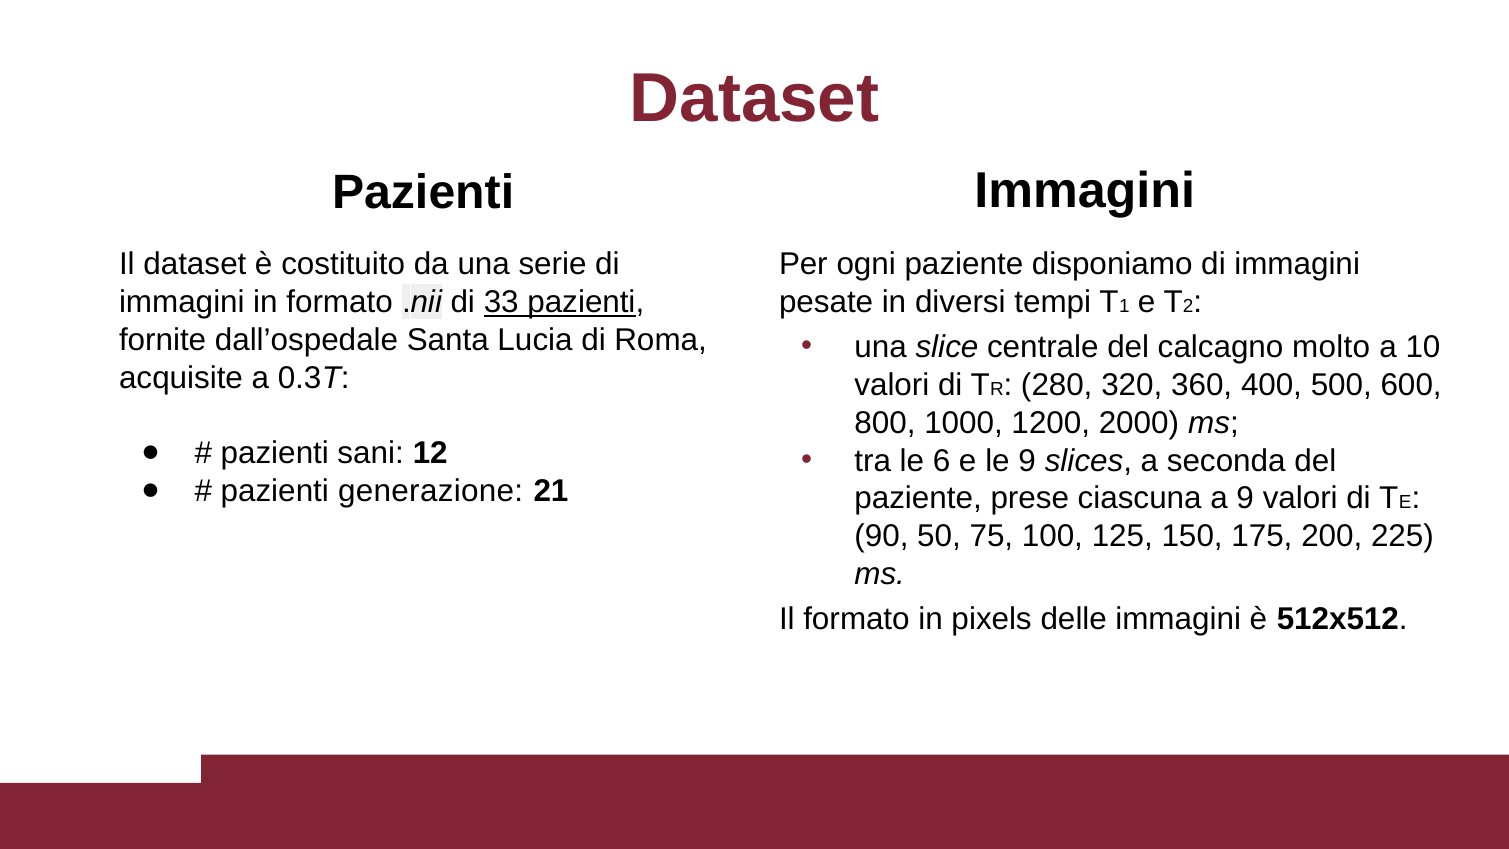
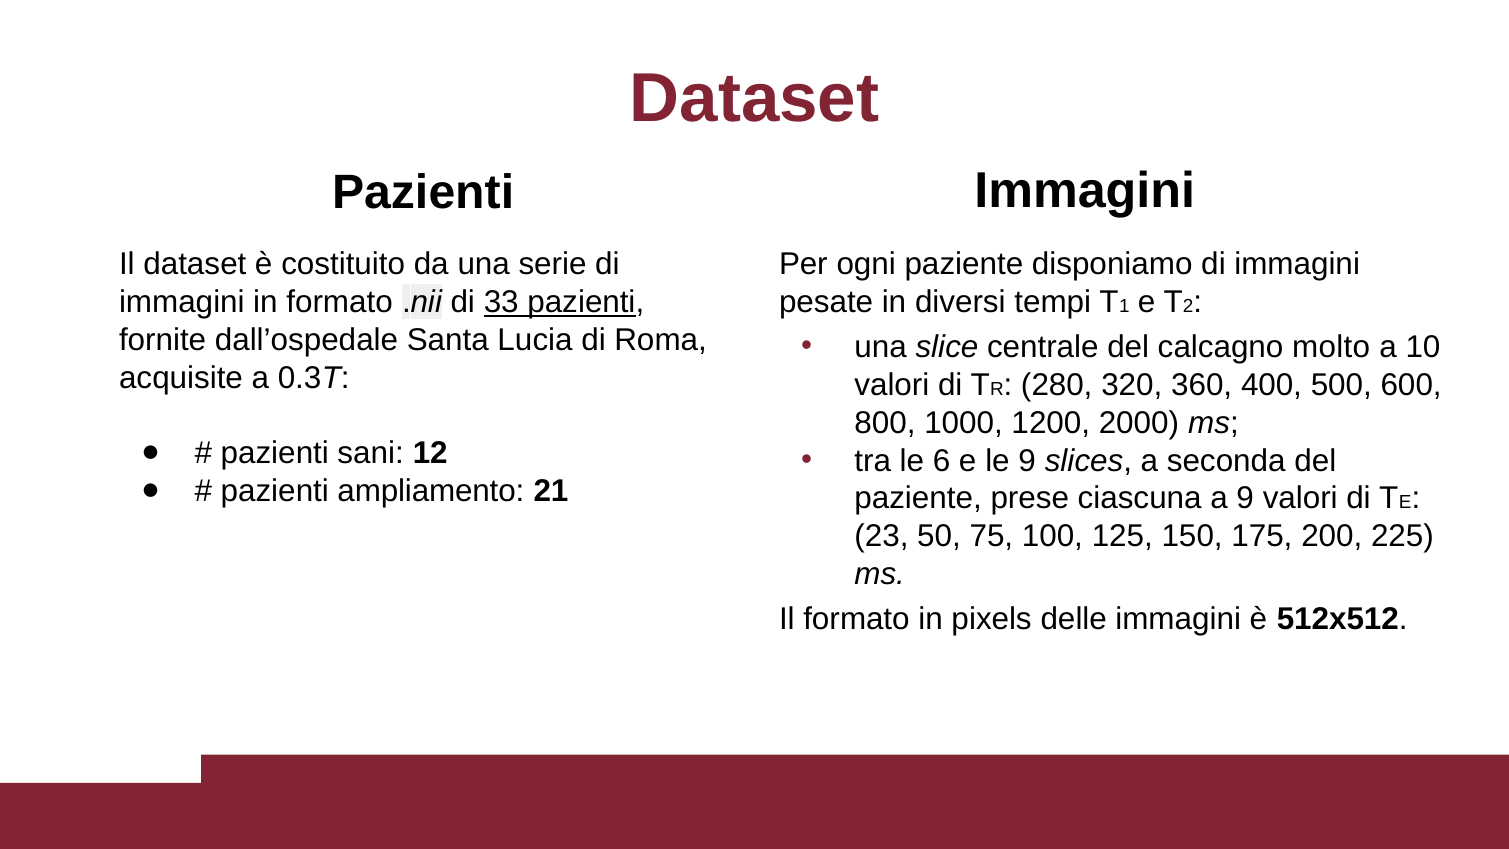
generazione: generazione -> ampliamento
90: 90 -> 23
